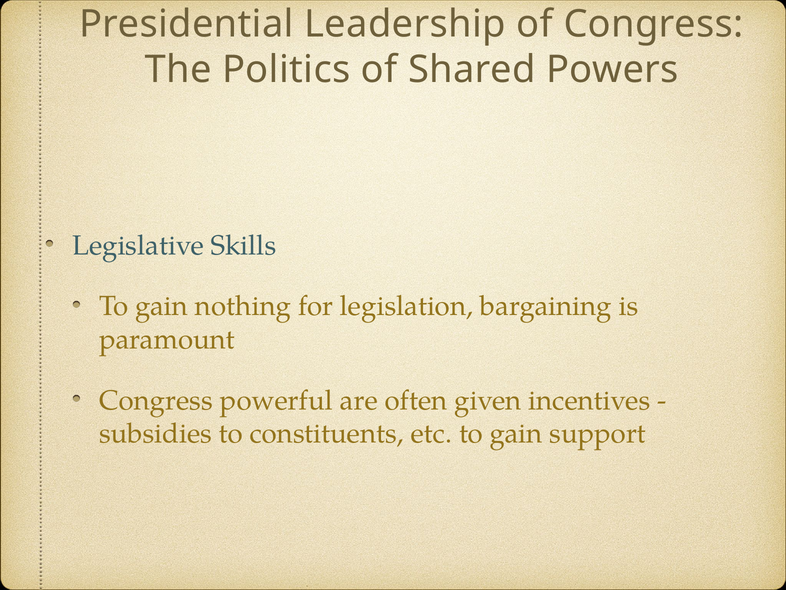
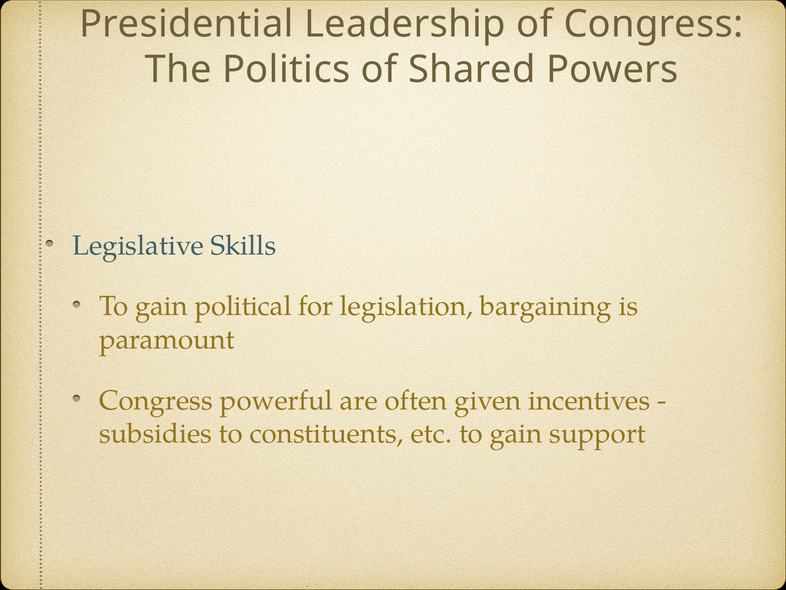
nothing: nothing -> political
